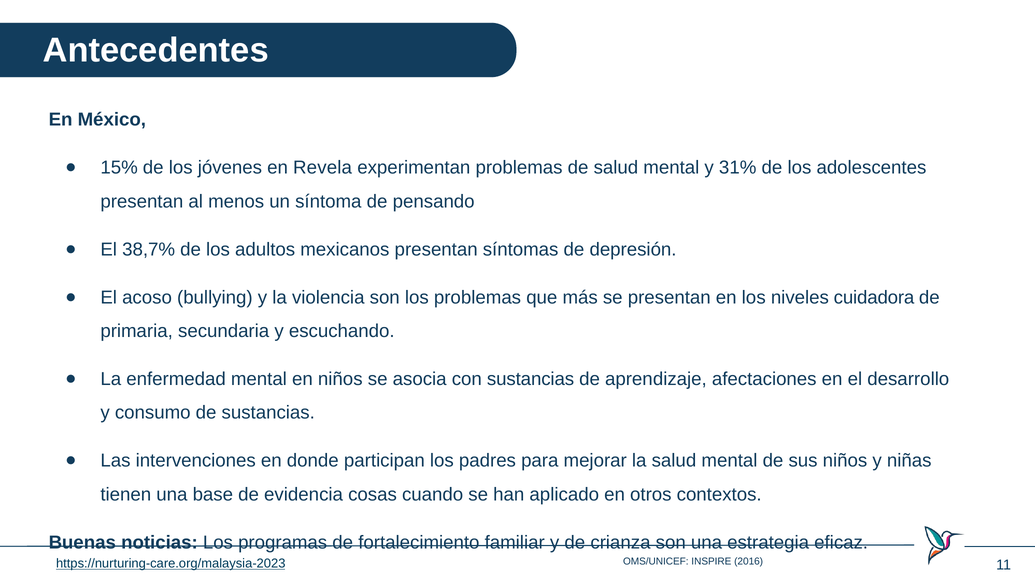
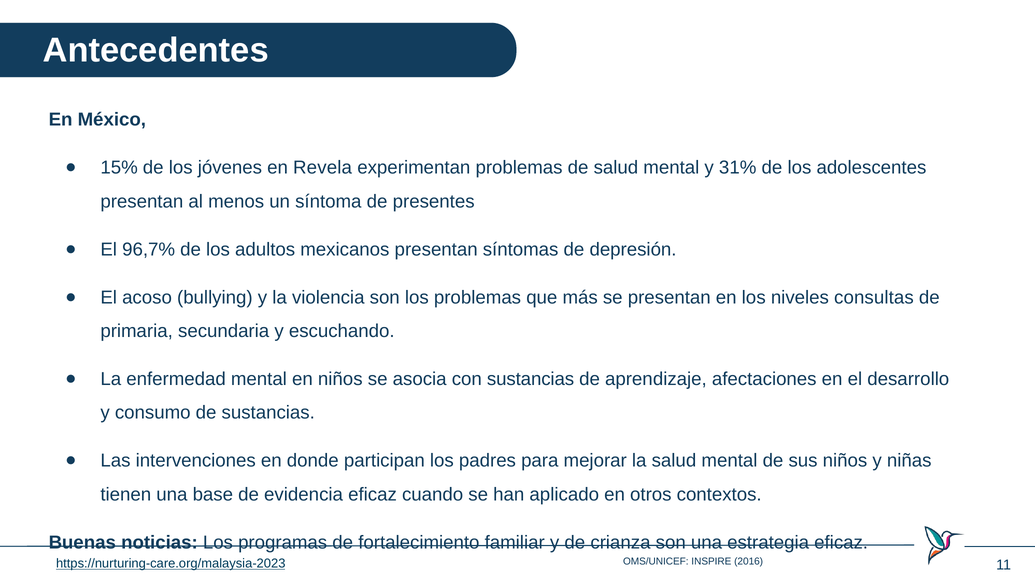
pensando: pensando -> presentes
38,7%: 38,7% -> 96,7%
cuidadora: cuidadora -> consultas
evidencia cosas: cosas -> eficaz
